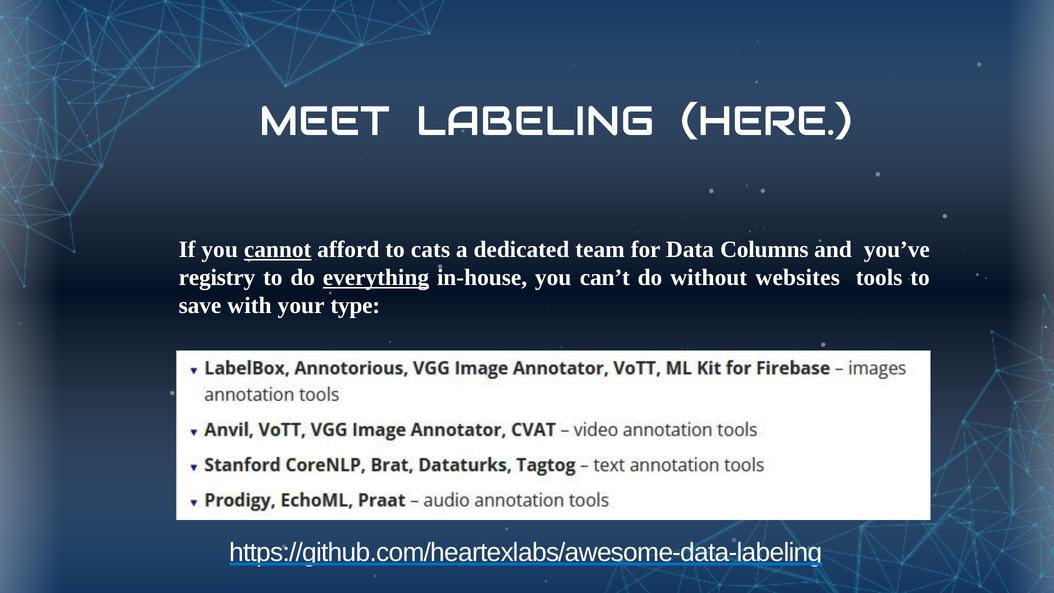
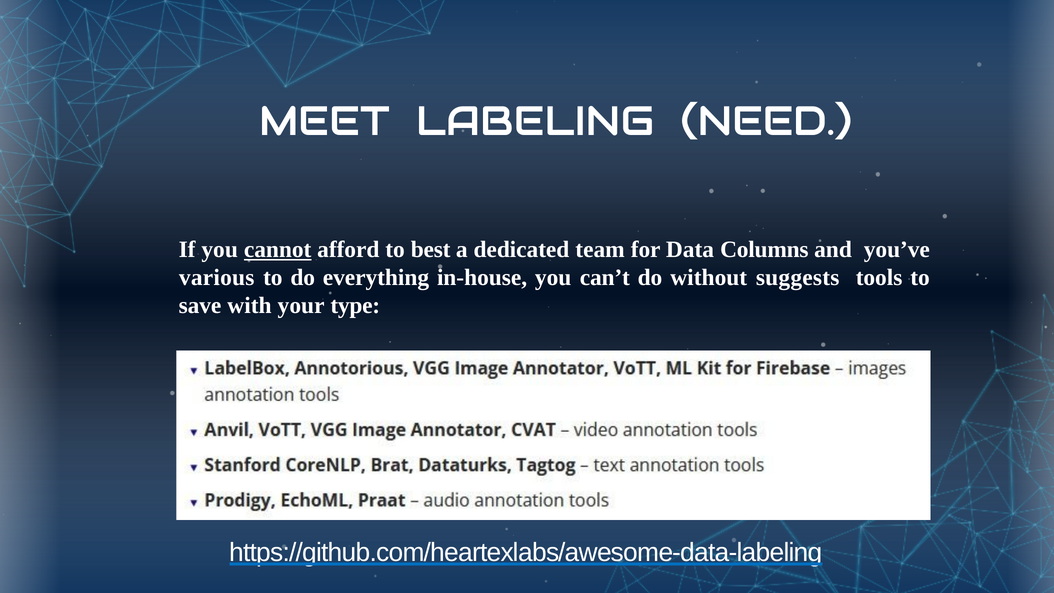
HERE: HERE -> NEED
cats: cats -> best
registry: registry -> various
everything underline: present -> none
websites: websites -> suggests
